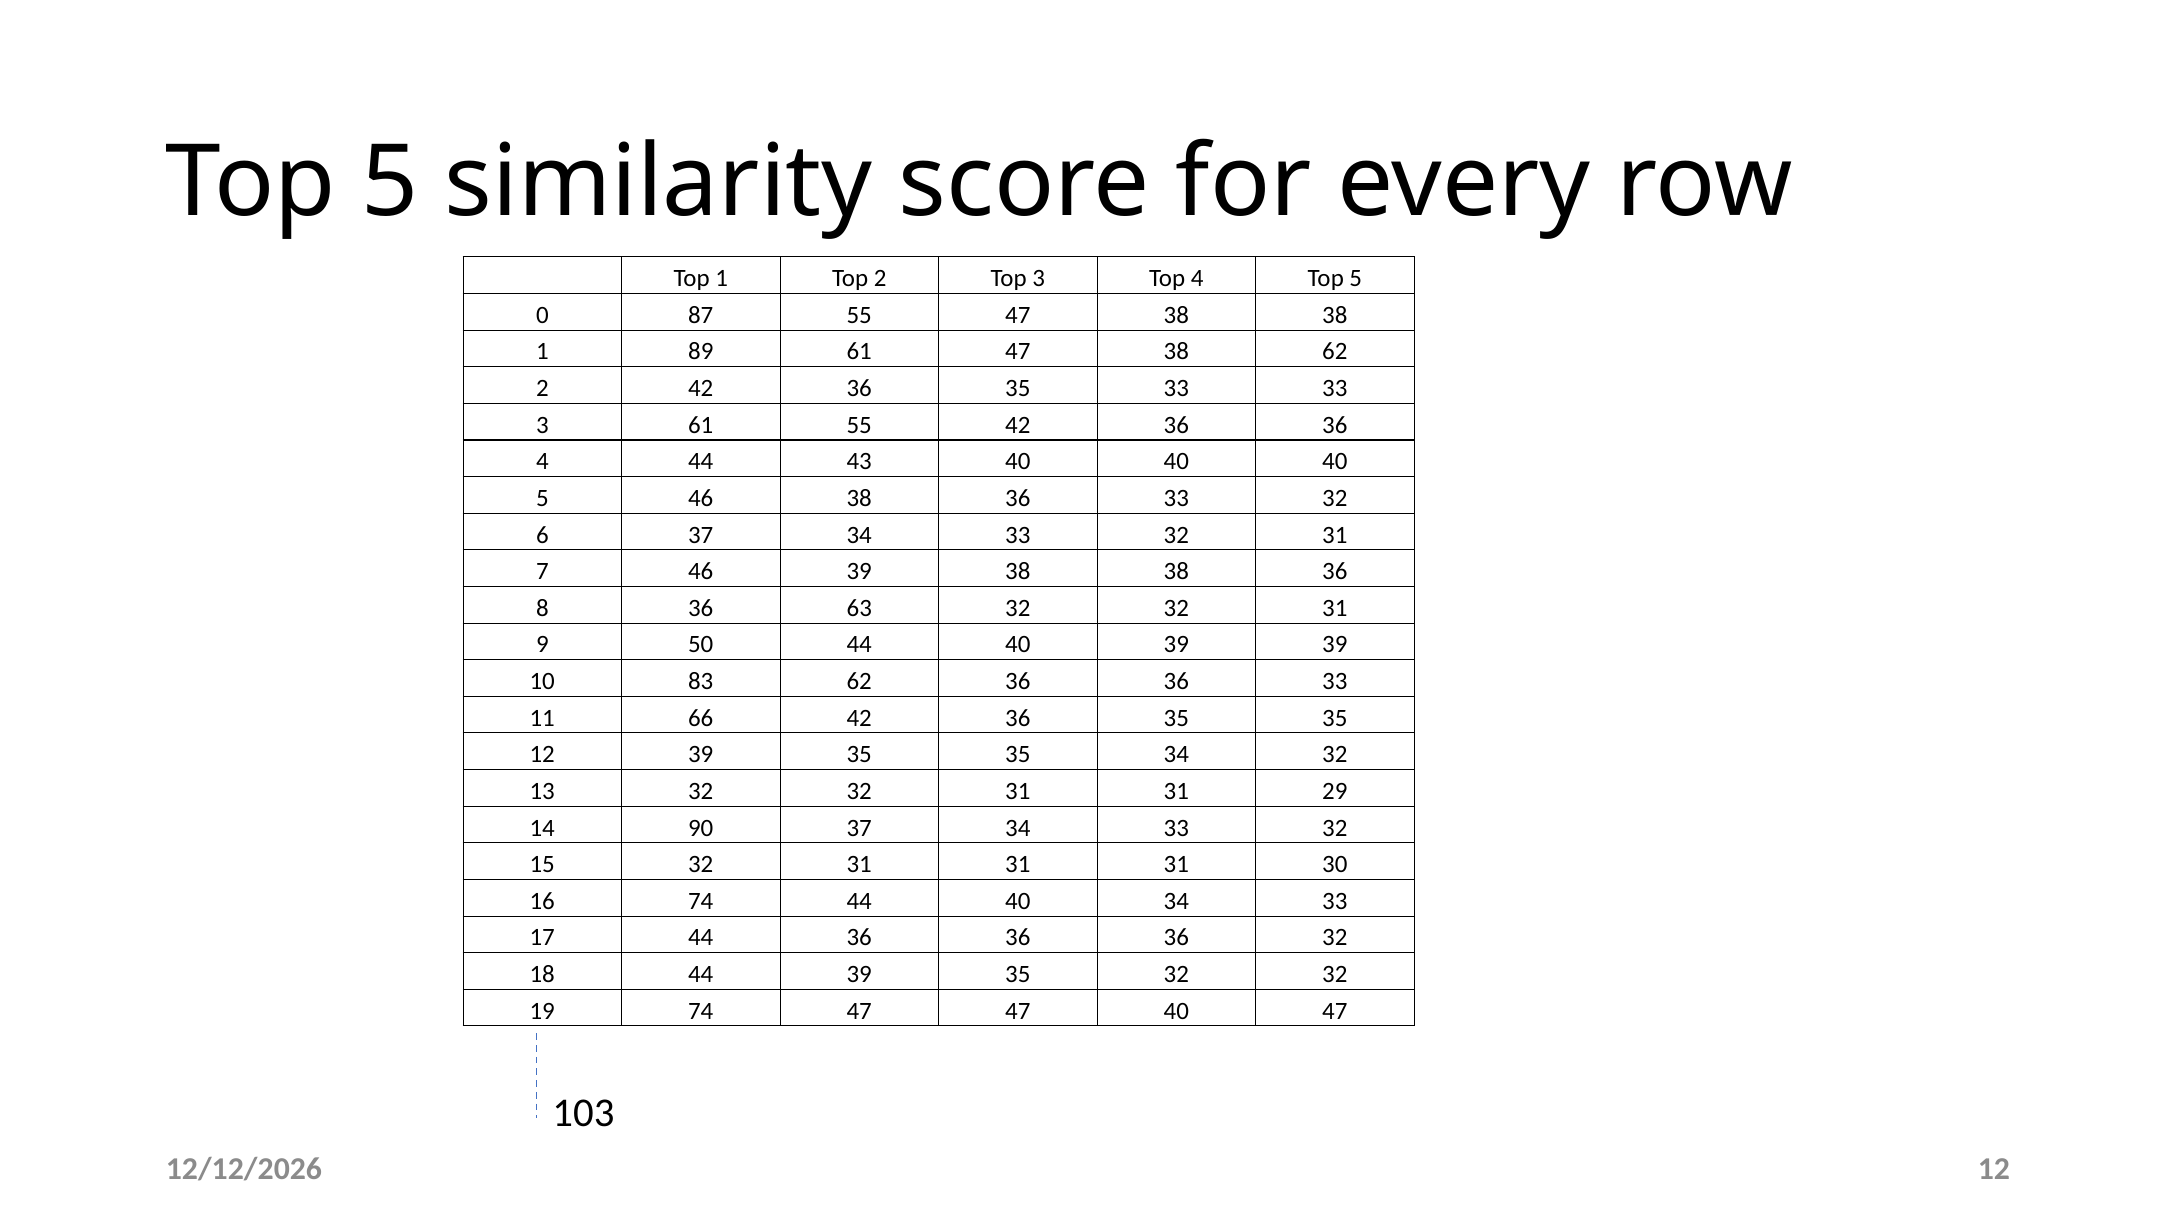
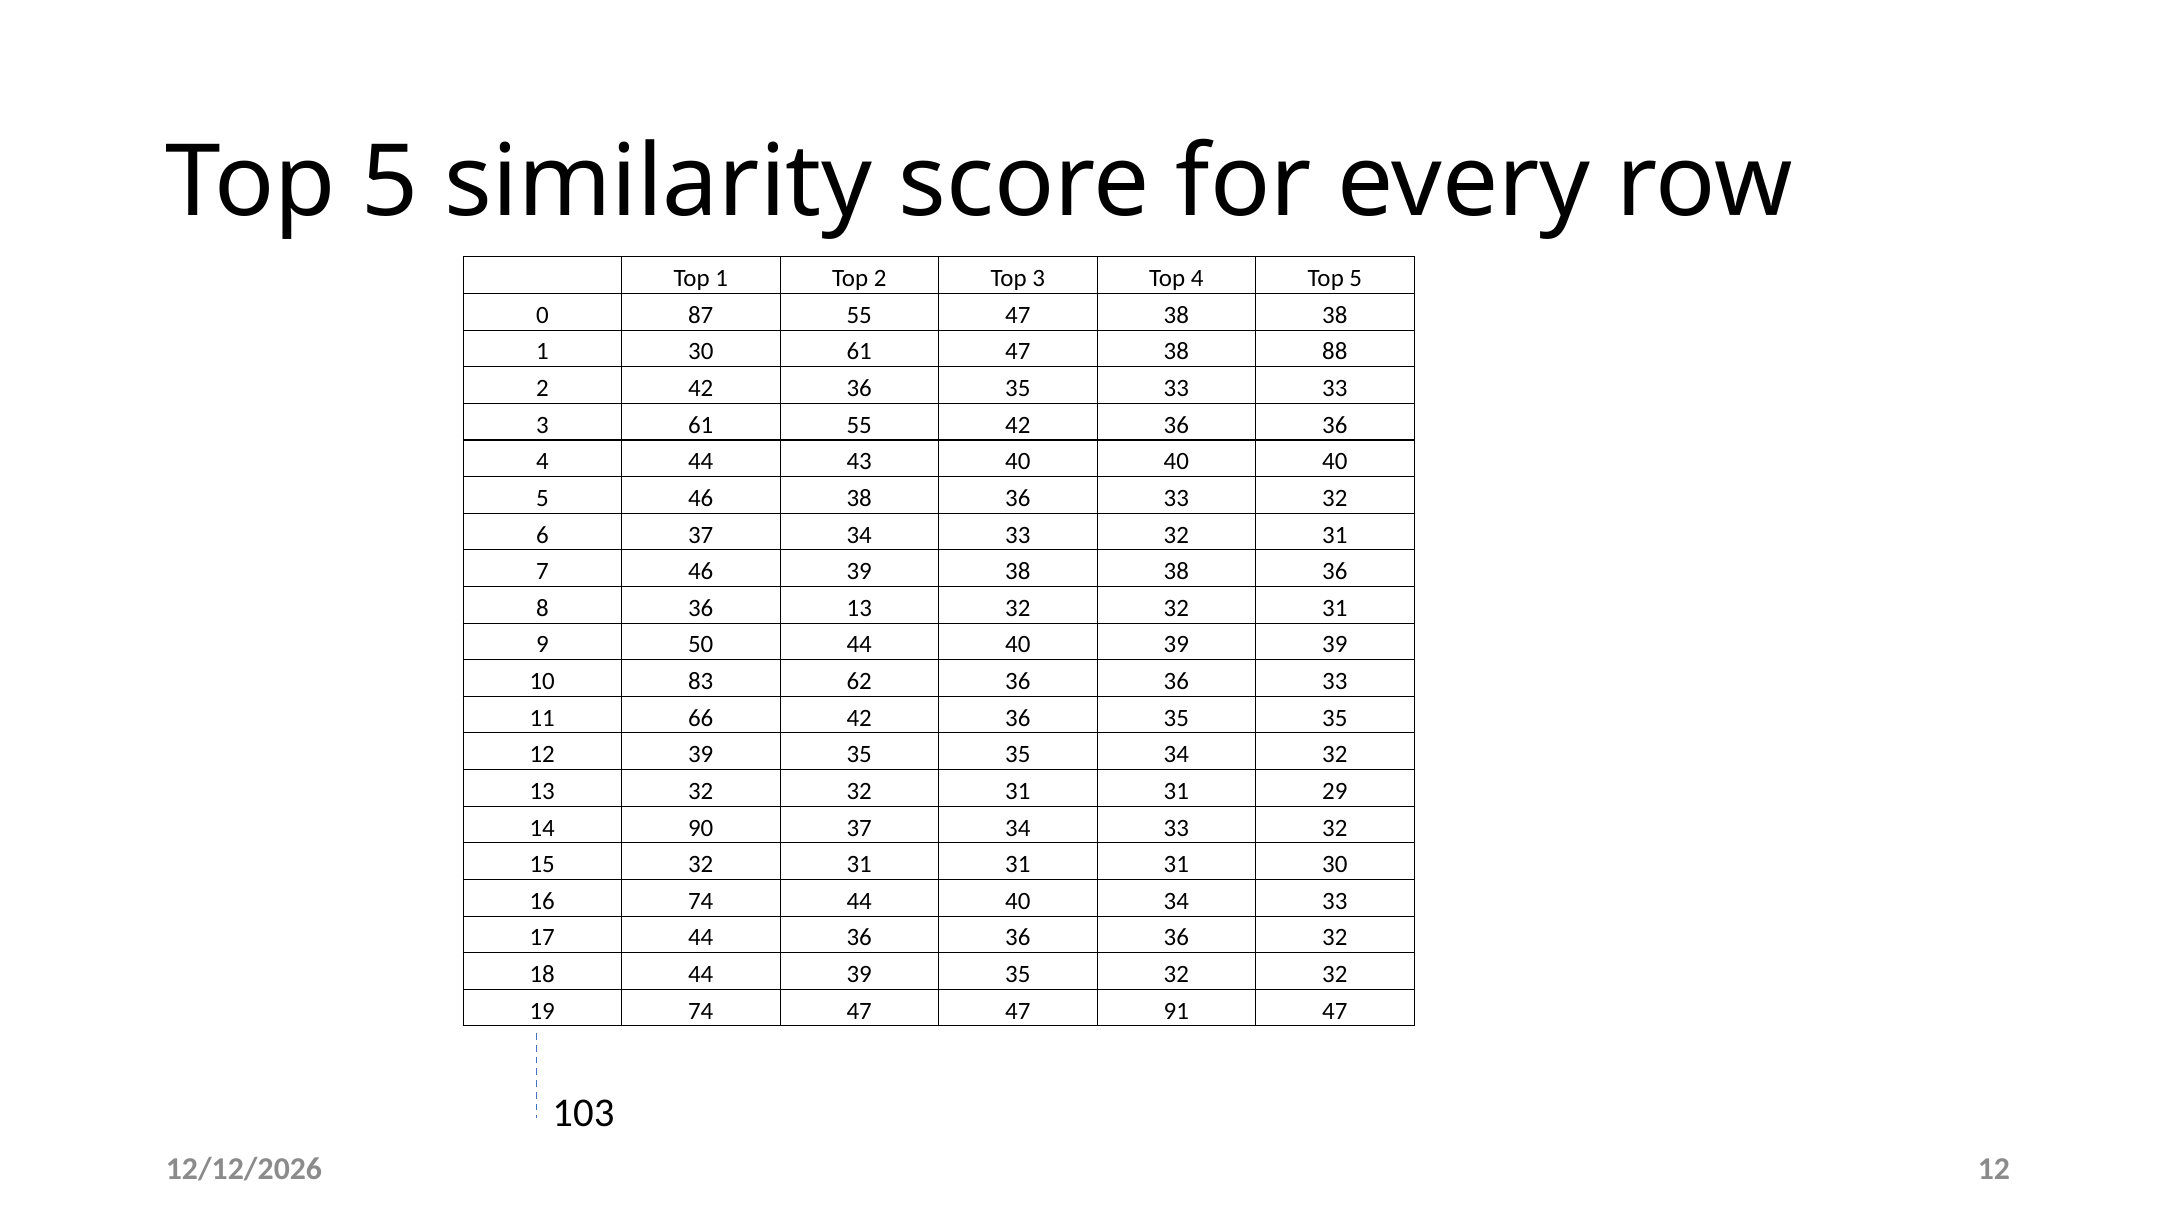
1 89: 89 -> 30
38 62: 62 -> 88
36 63: 63 -> 13
47 40: 40 -> 91
